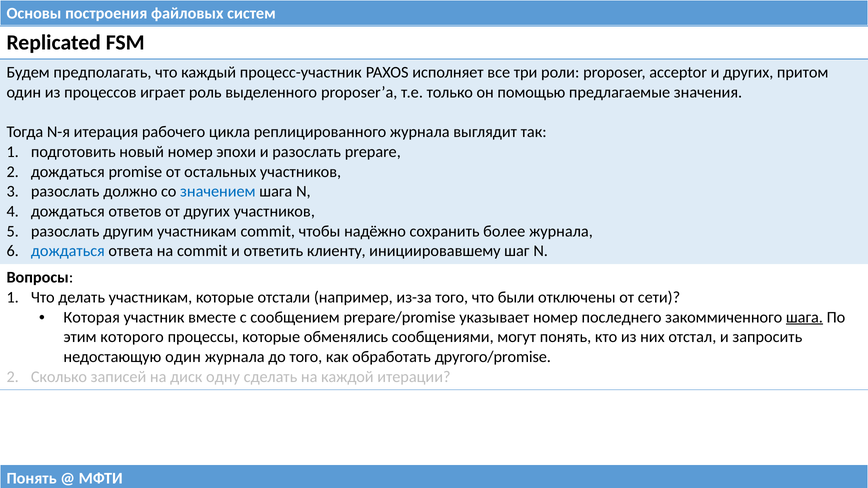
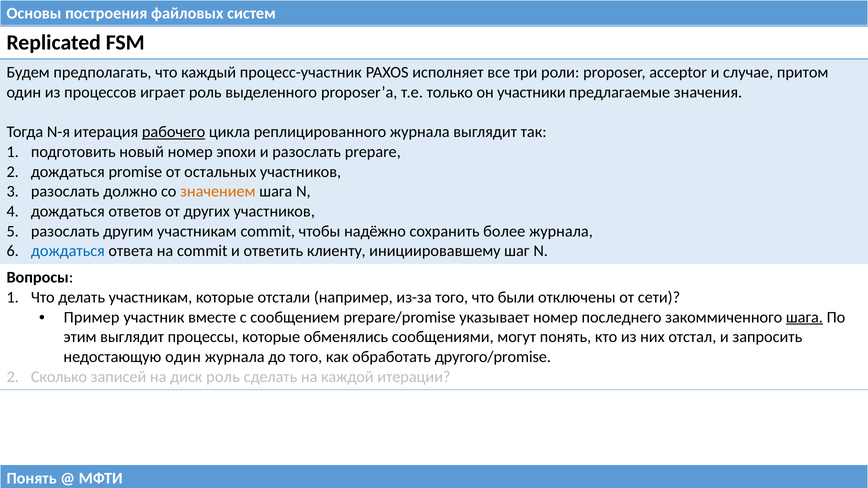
и других: других -> случае
помощью: помощью -> участники
рабочего underline: none -> present
значением colour: blue -> orange
Которая: Которая -> Пример
этим которого: которого -> выглядит
диск одну: одну -> роль
